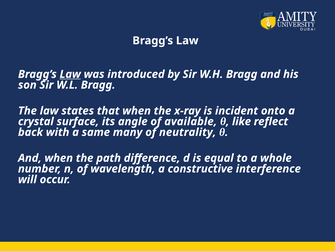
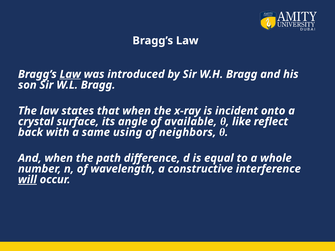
many: many -> using
neutrality: neutrality -> neighbors
will underline: none -> present
